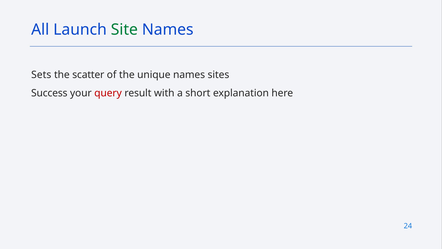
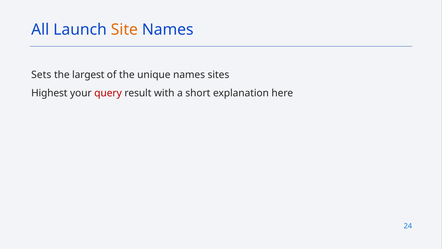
Site colour: green -> orange
scatter: scatter -> largest
Success: Success -> Highest
